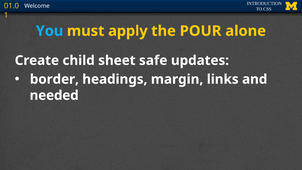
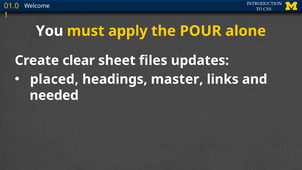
You colour: light blue -> white
child: child -> clear
safe: safe -> files
border: border -> placed
margin: margin -> master
